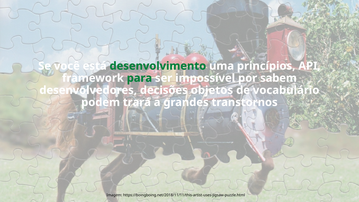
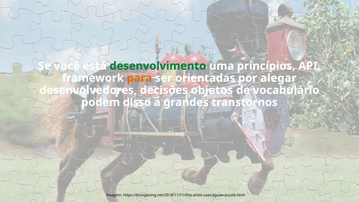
para colour: green -> orange
impossível: impossível -> orientadas
sabem: sabem -> alegar
trará: trará -> disso
